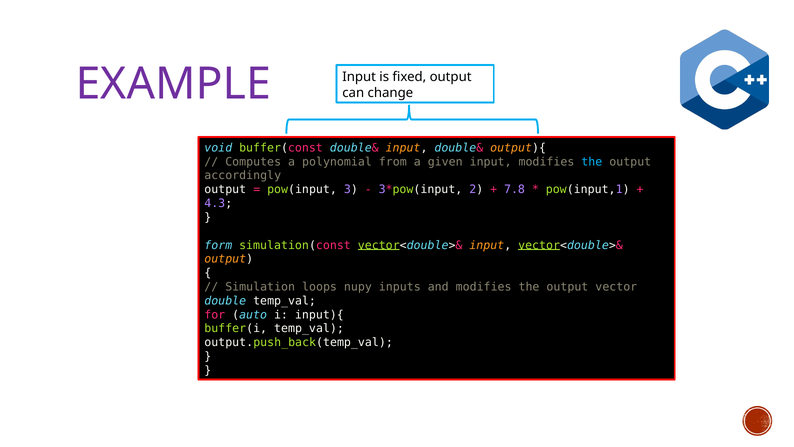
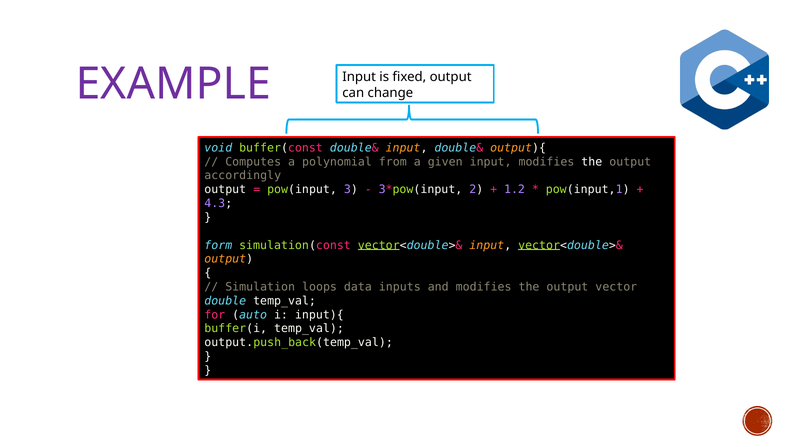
the at (592, 162) colour: light blue -> white
7.8: 7.8 -> 1.2
nupy: nupy -> data
